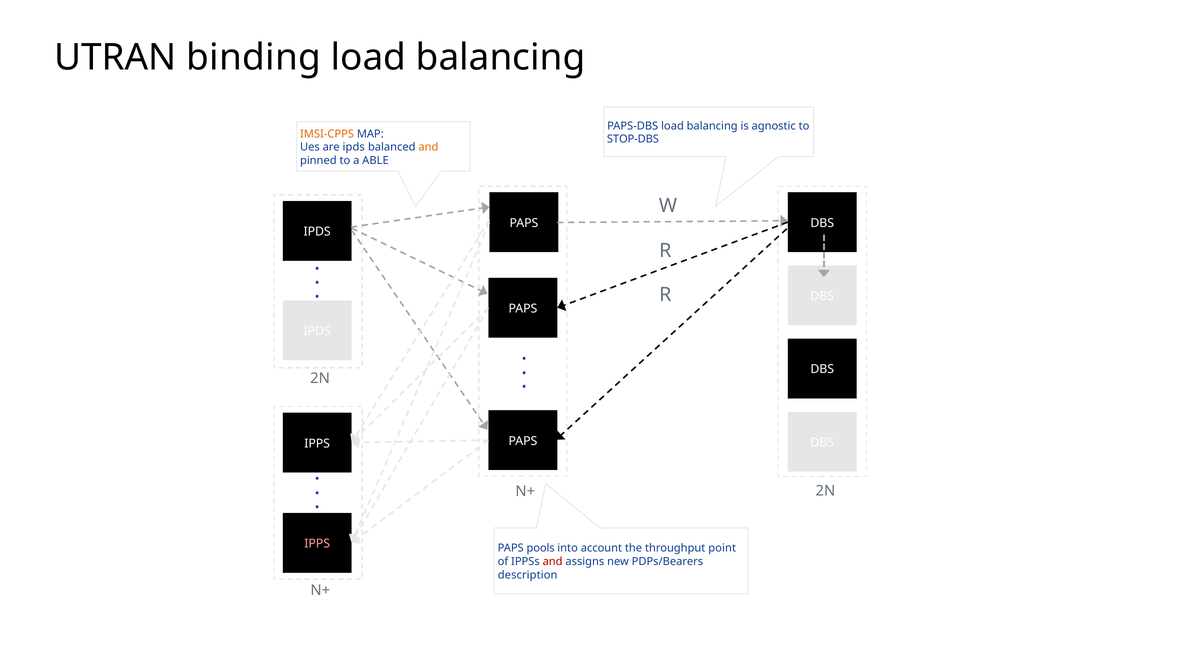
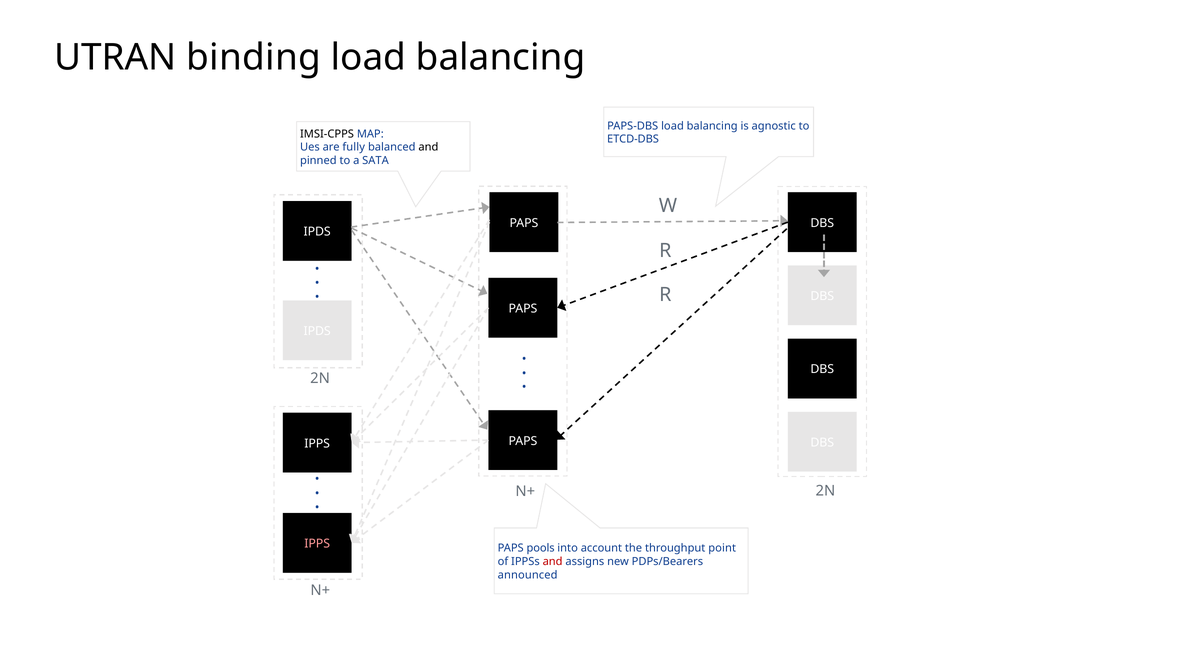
IMSI-CPPS colour: orange -> black
STOP-DBS: STOP-DBS -> ETCD-DBS
are ipds: ipds -> fully
and at (428, 147) colour: orange -> black
ABLE: ABLE -> SATA
description: description -> announced
